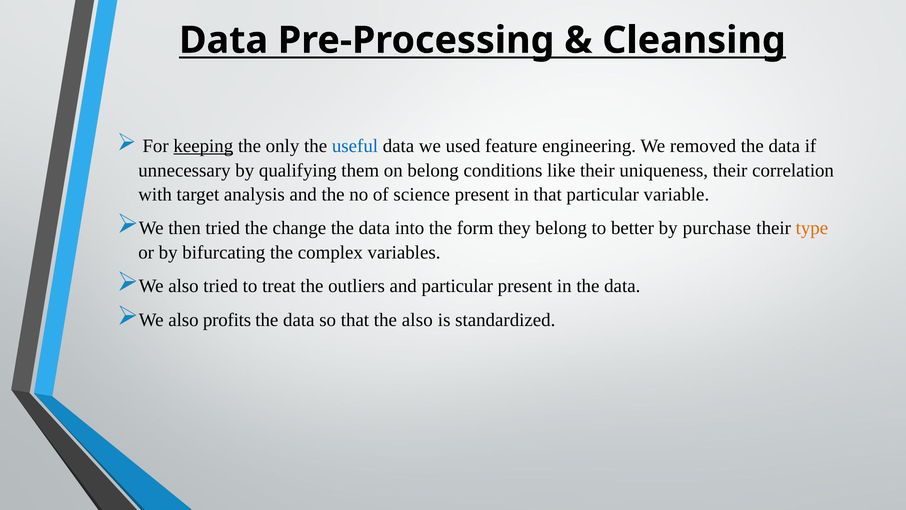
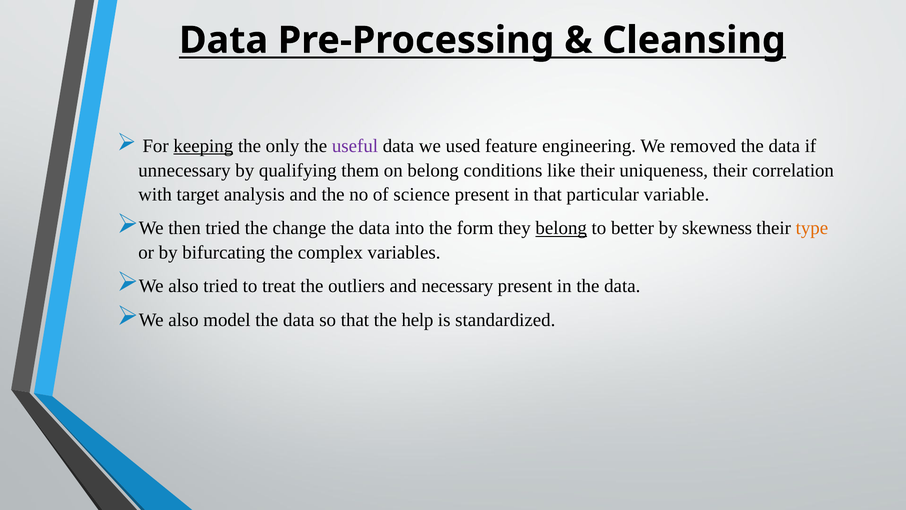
useful colour: blue -> purple
belong at (561, 228) underline: none -> present
purchase: purchase -> skewness
and particular: particular -> necessary
profits: profits -> model
the also: also -> help
